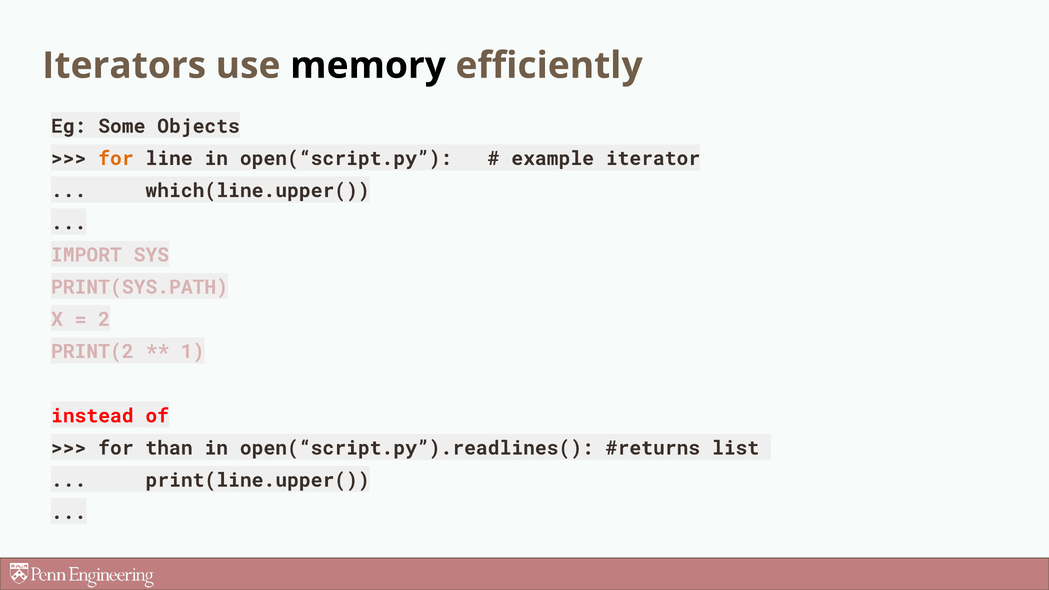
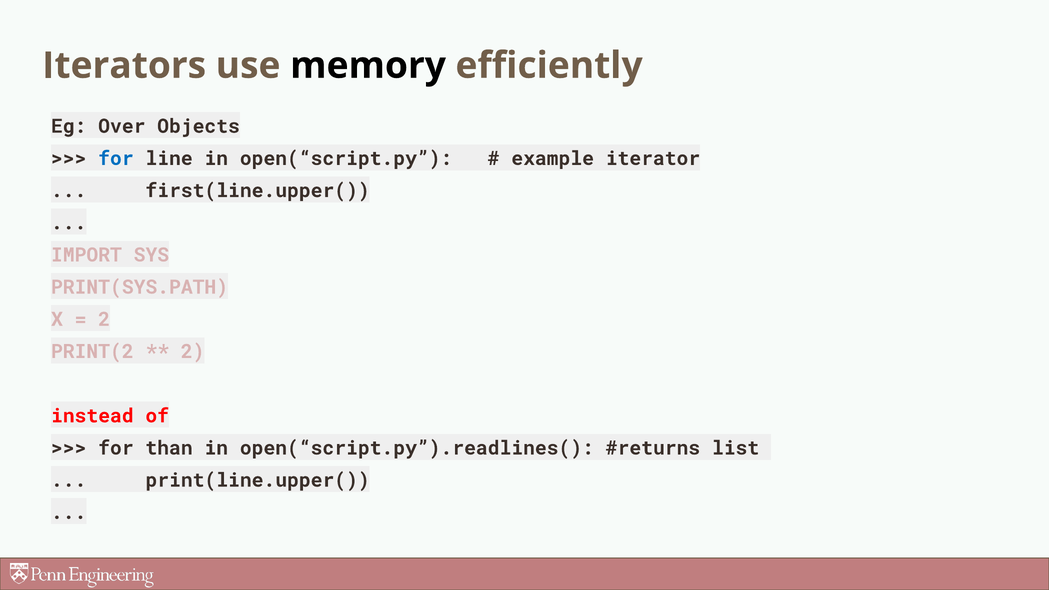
Some: Some -> Over
for at (116, 158) colour: orange -> blue
which(line.upper(: which(line.upper( -> first(line.upper(
1 at (193, 352): 1 -> 2
